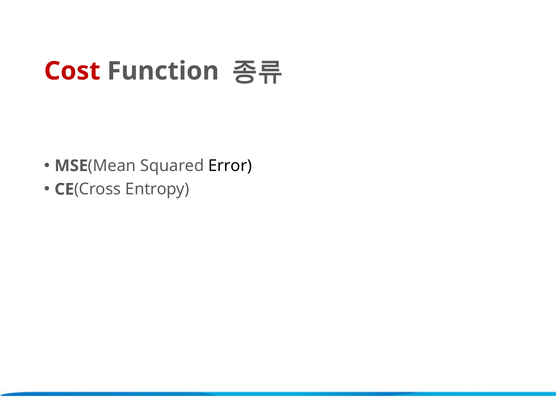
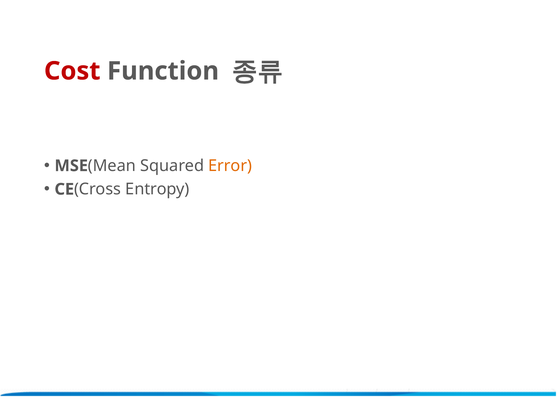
Error colour: black -> orange
